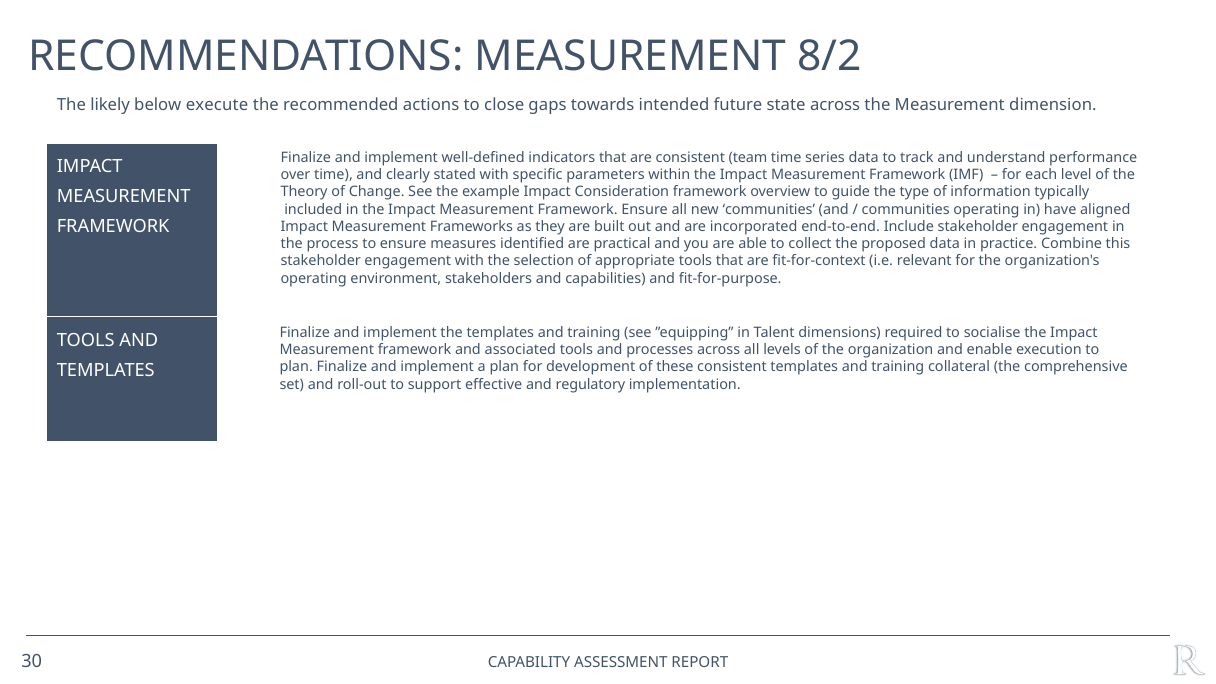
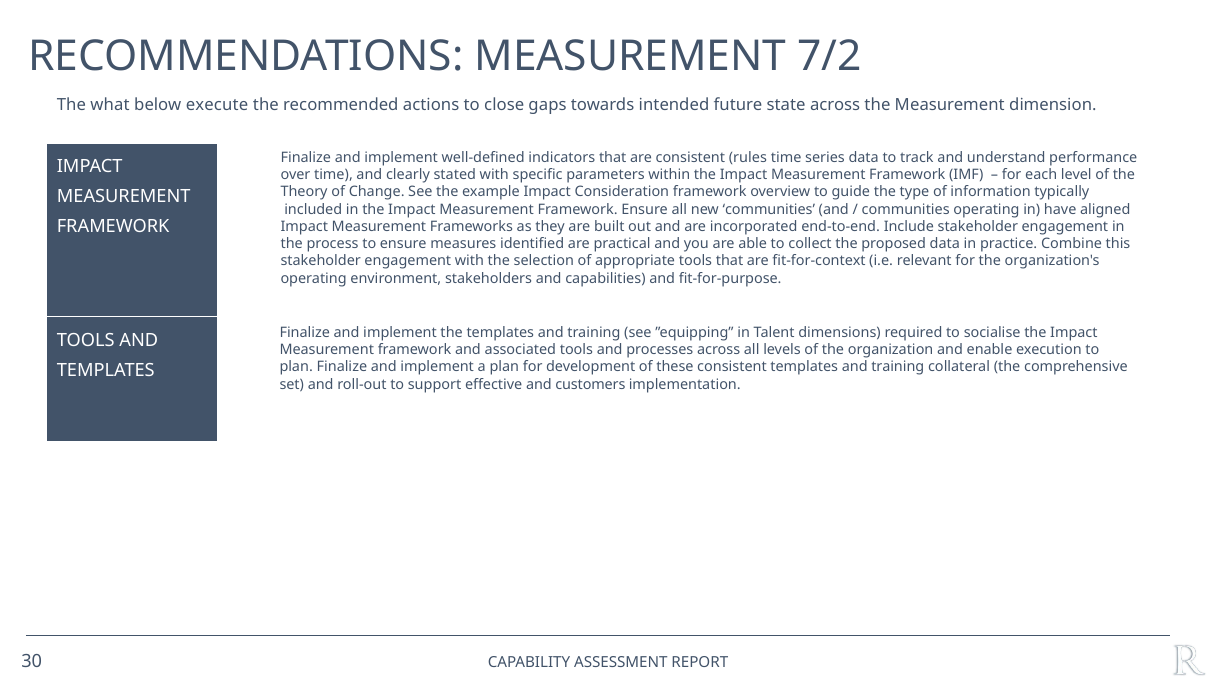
8/2: 8/2 -> 7/2
likely: likely -> what
team: team -> rules
regulatory: regulatory -> customers
